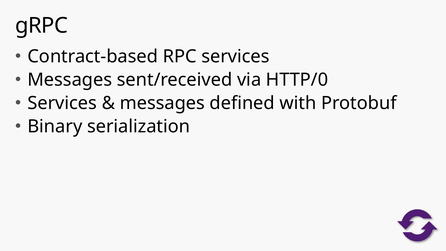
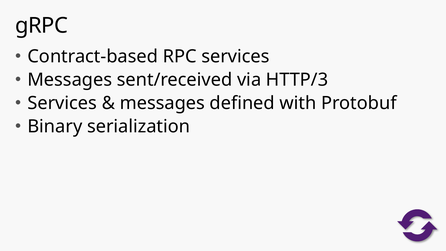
HTTP/0: HTTP/0 -> HTTP/3
